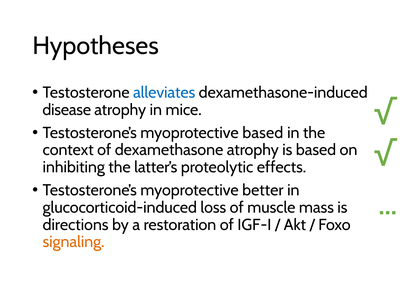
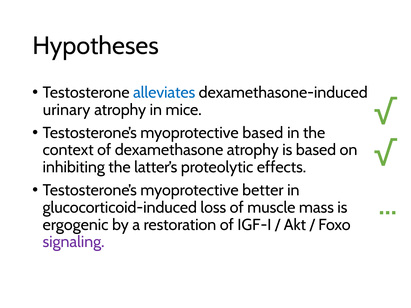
disease: disease -> urinary
directions: directions -> ergogenic
signaling colour: orange -> purple
